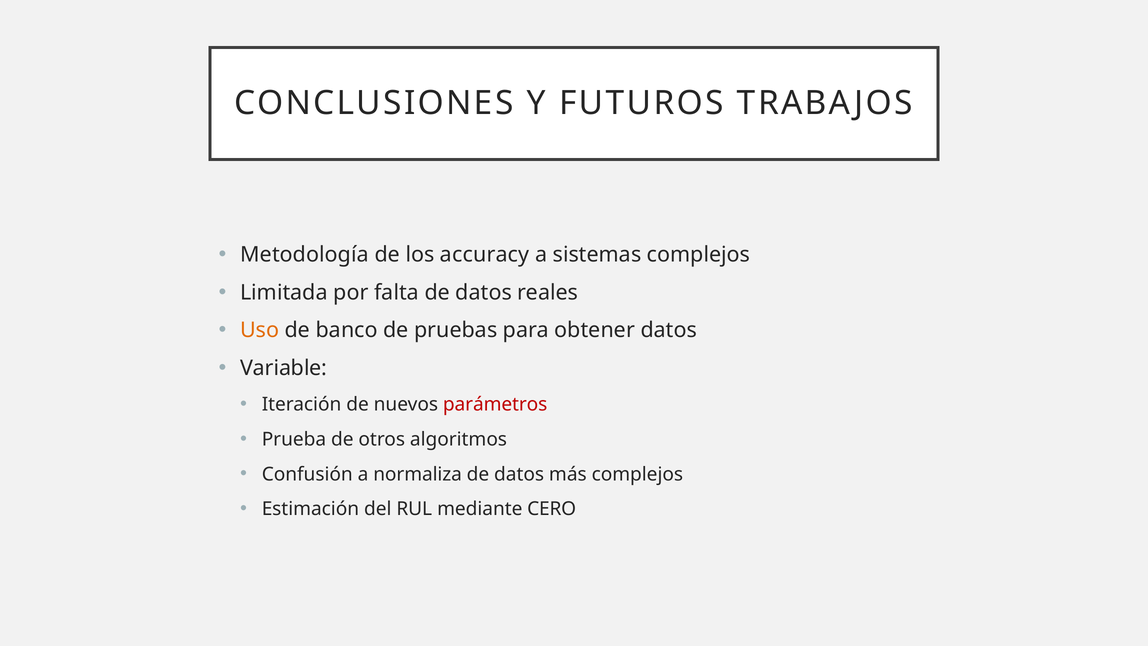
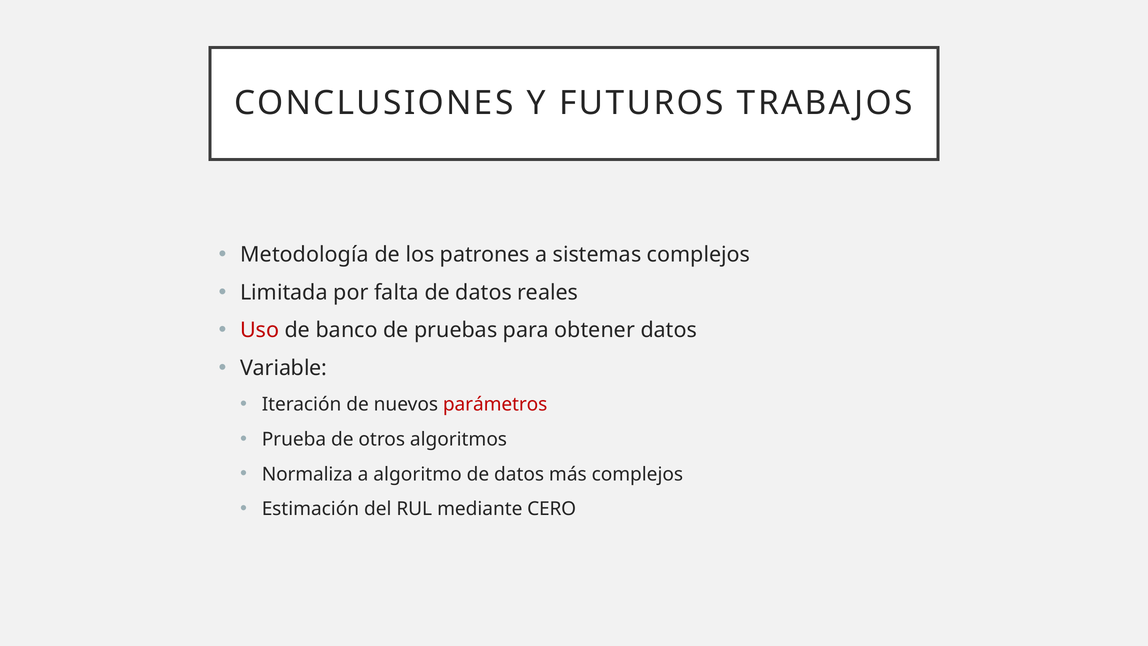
accuracy: accuracy -> patrones
Uso colour: orange -> red
Confusión: Confusión -> Normaliza
normaliza: normaliza -> algoritmo
